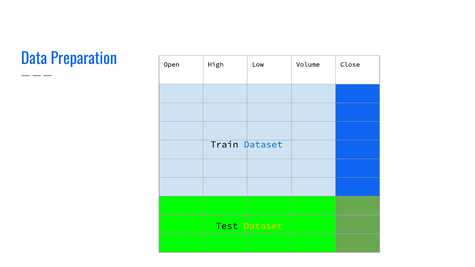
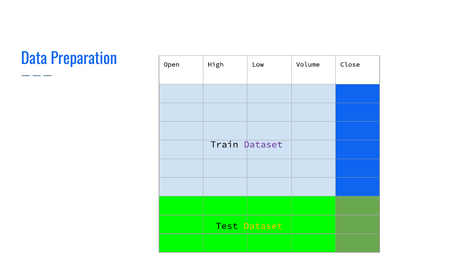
Dataset at (263, 145) colour: blue -> purple
